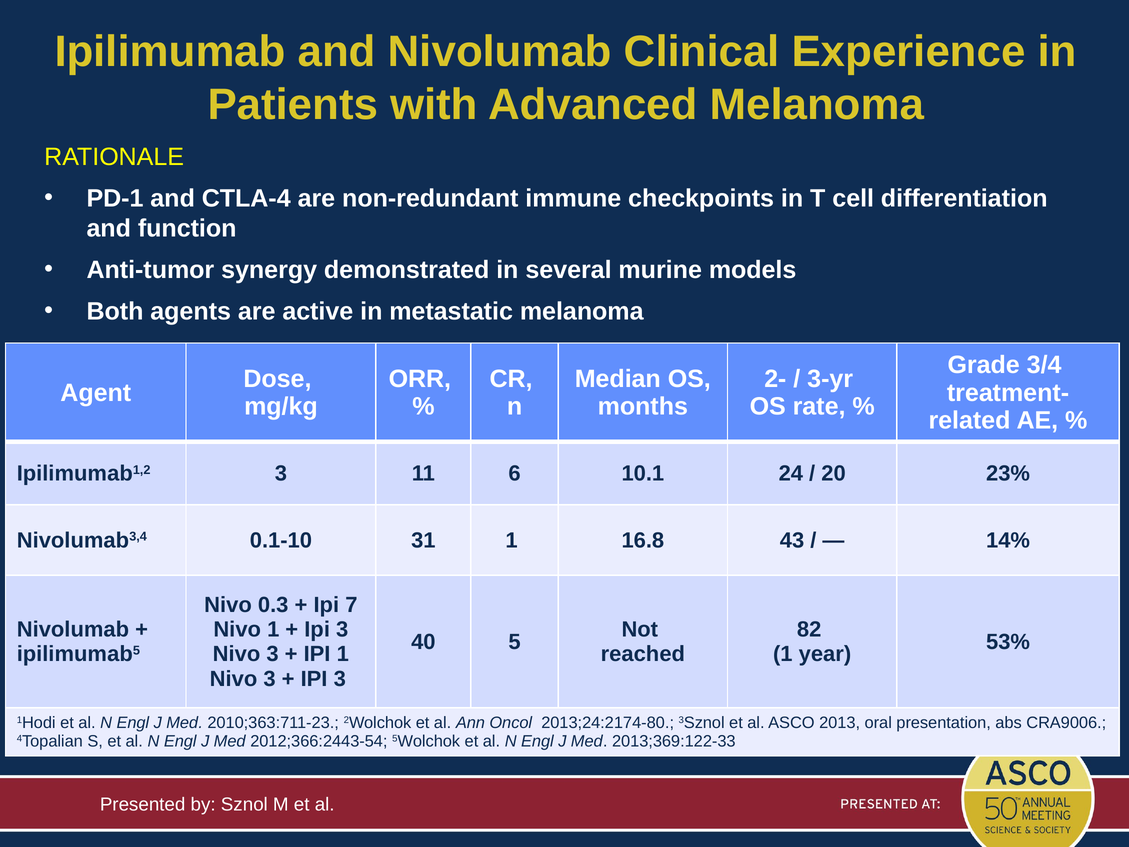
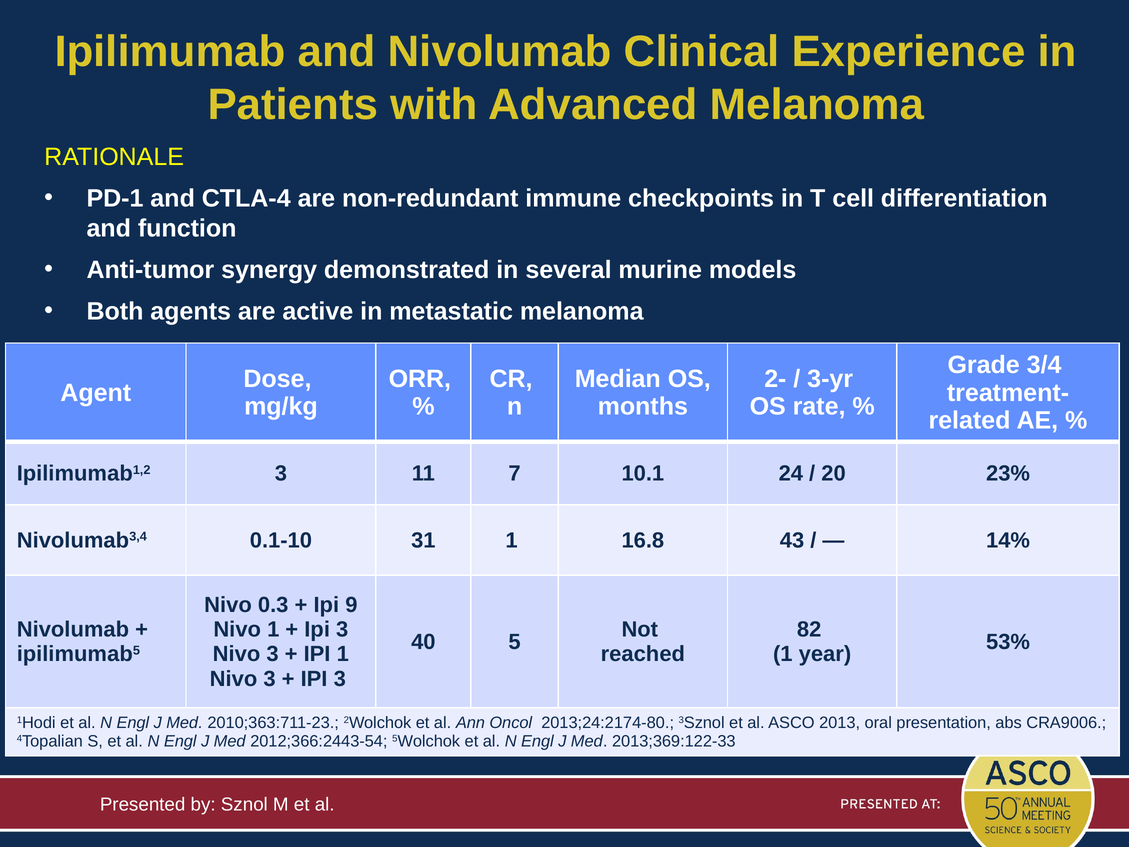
6: 6 -> 7
7: 7 -> 9
